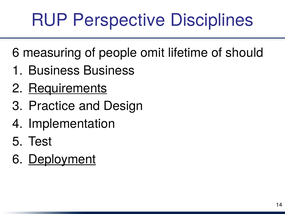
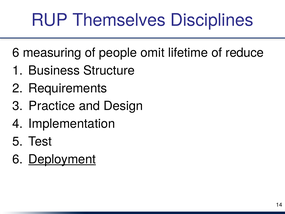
Perspective: Perspective -> Themselves
should: should -> reduce
Business Business: Business -> Structure
Requirements underline: present -> none
